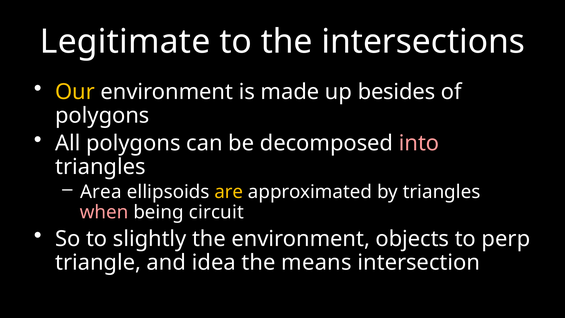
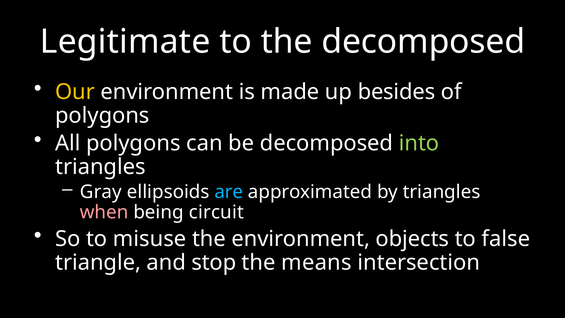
the intersections: intersections -> decomposed
into colour: pink -> light green
Area: Area -> Gray
are colour: yellow -> light blue
slightly: slightly -> misuse
perp: perp -> false
idea: idea -> stop
